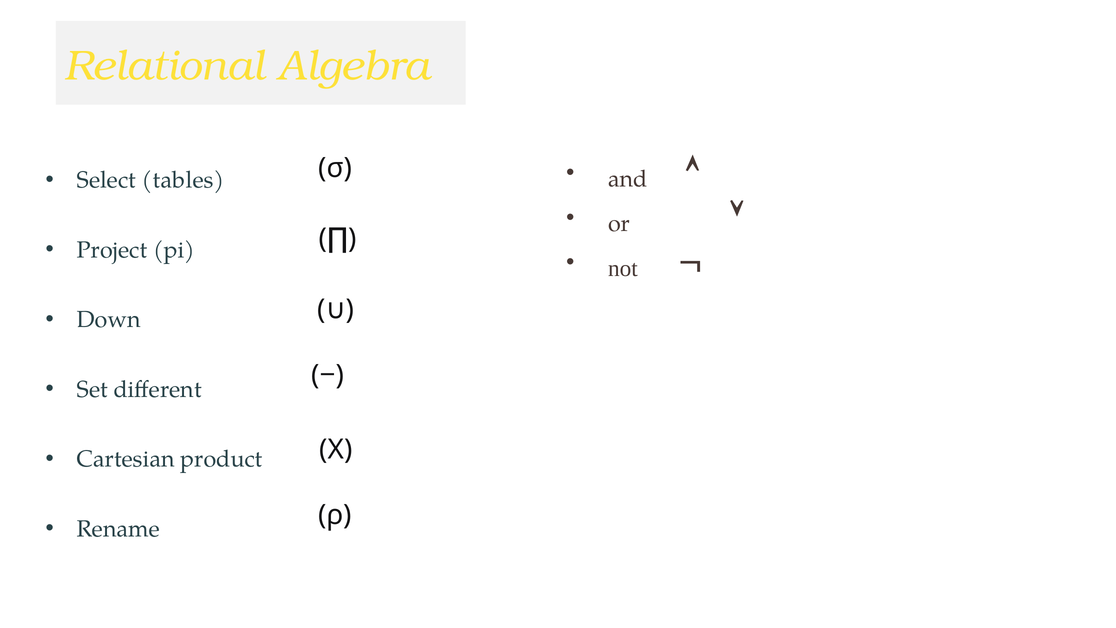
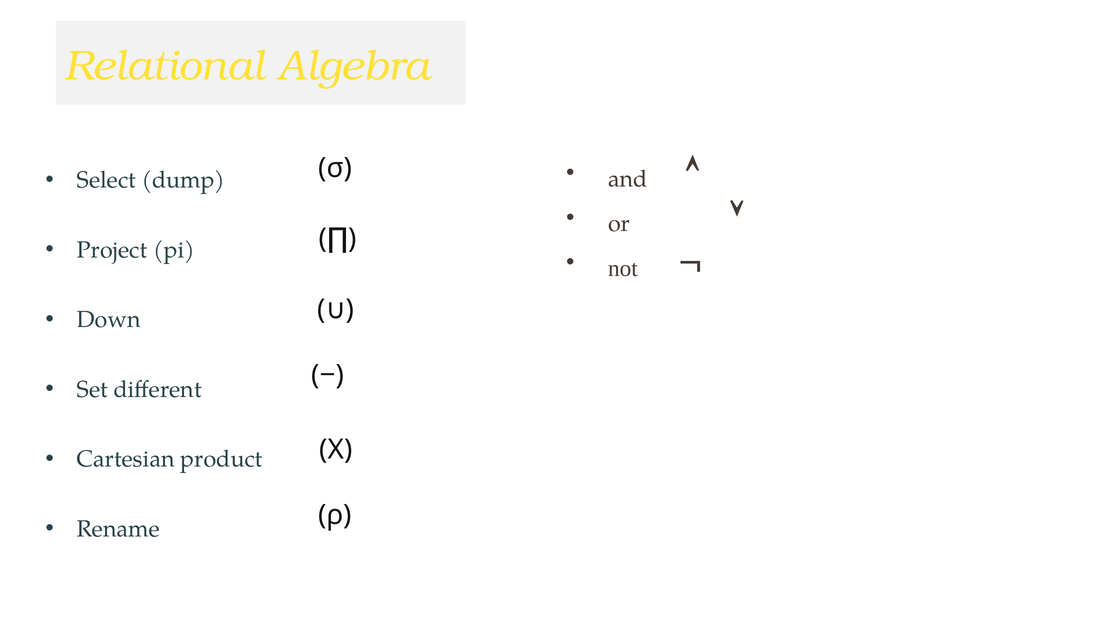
tables: tables -> dump
